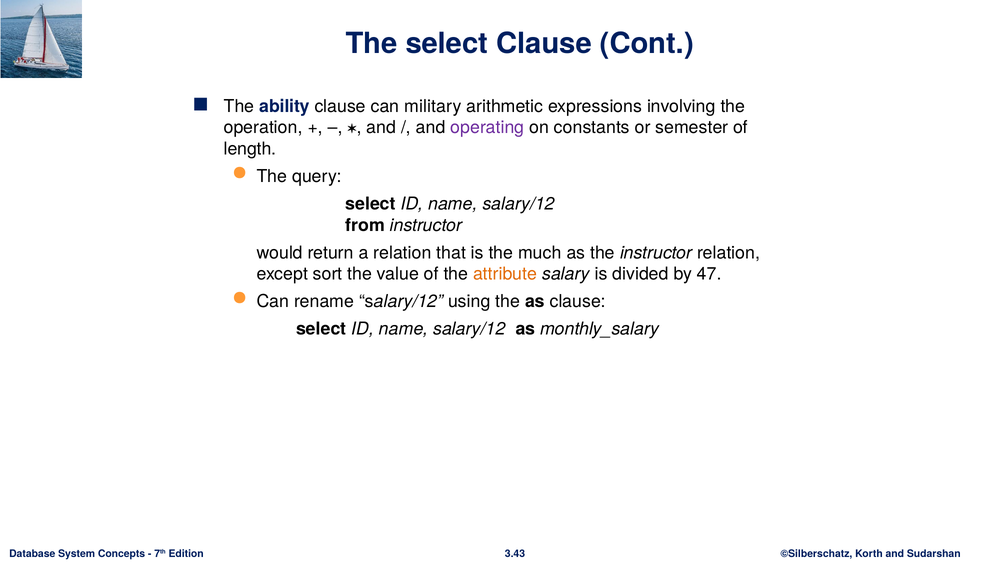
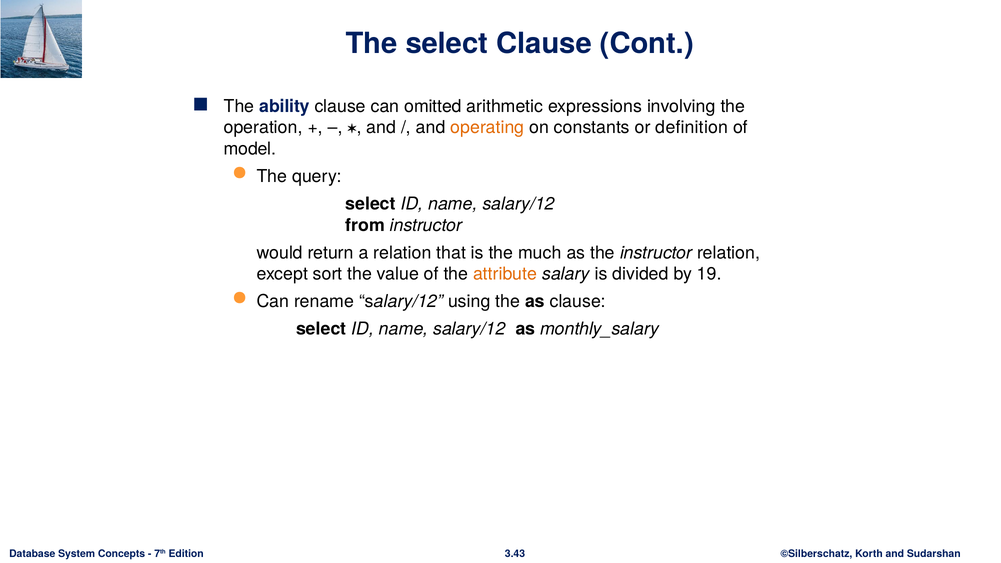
military: military -> omitted
operating colour: purple -> orange
semester: semester -> definition
length: length -> model
47: 47 -> 19
